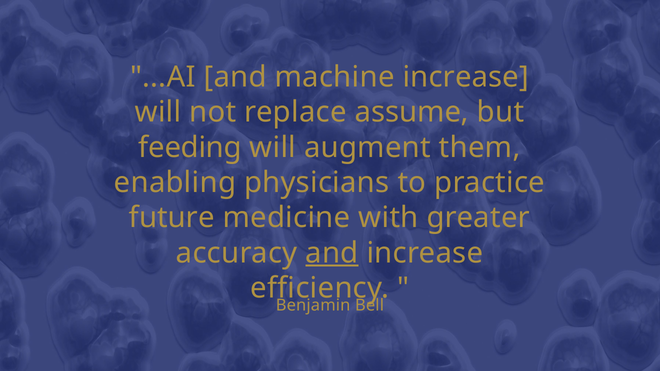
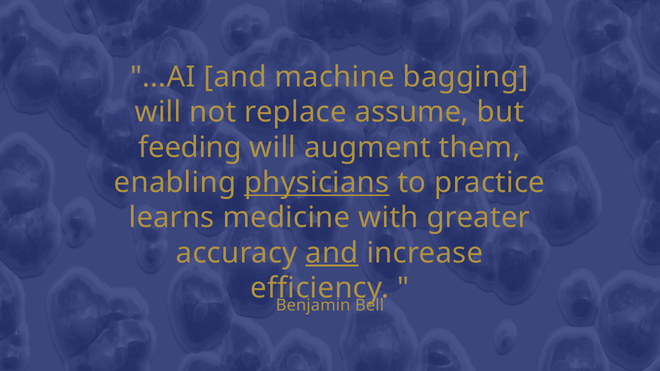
machine increase: increase -> bagging
physicians underline: none -> present
future: future -> learns
